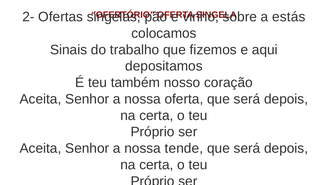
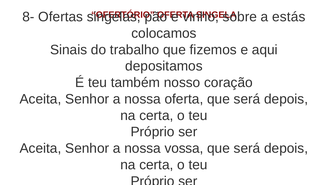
2-: 2- -> 8-
tende: tende -> vossa
